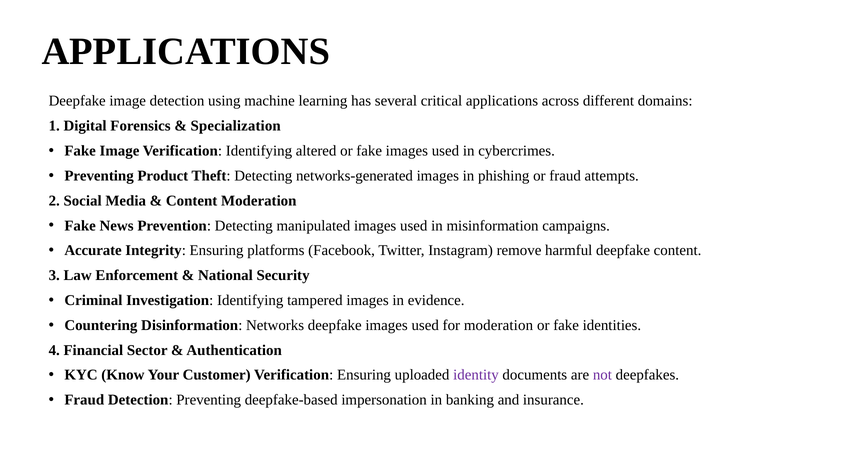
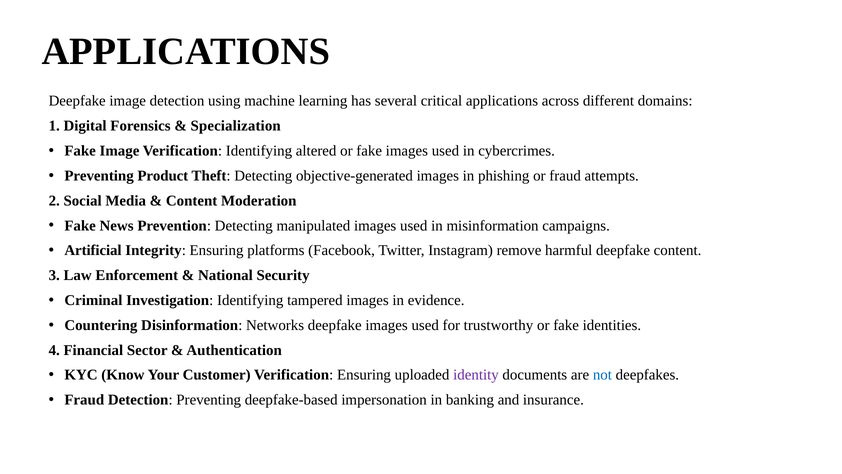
networks-generated: networks-generated -> objective-generated
Accurate: Accurate -> Artificial
for moderation: moderation -> trustworthy
not colour: purple -> blue
